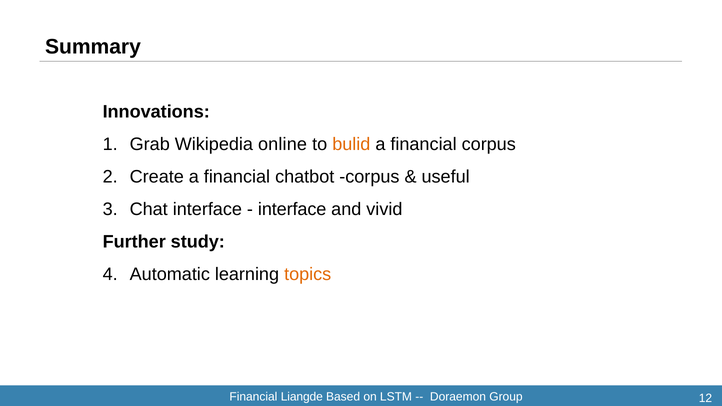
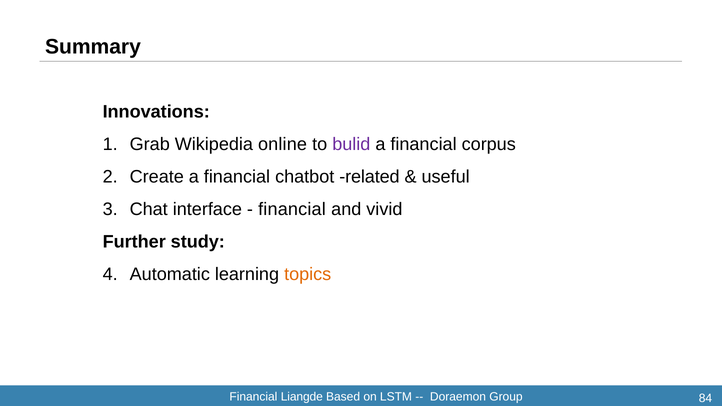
bulid colour: orange -> purple
chatbot corpus: corpus -> related
interface at (292, 209): interface -> financial
12: 12 -> 84
